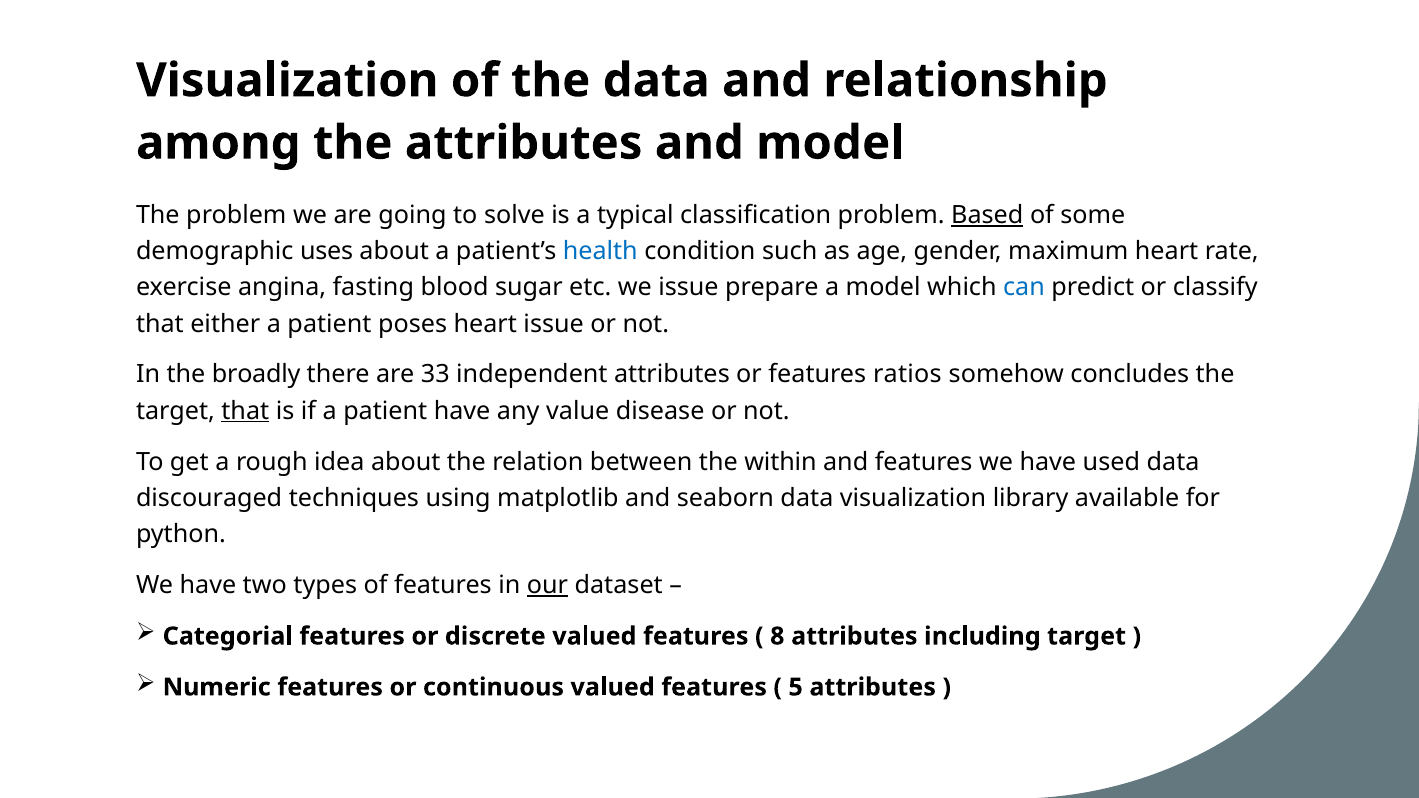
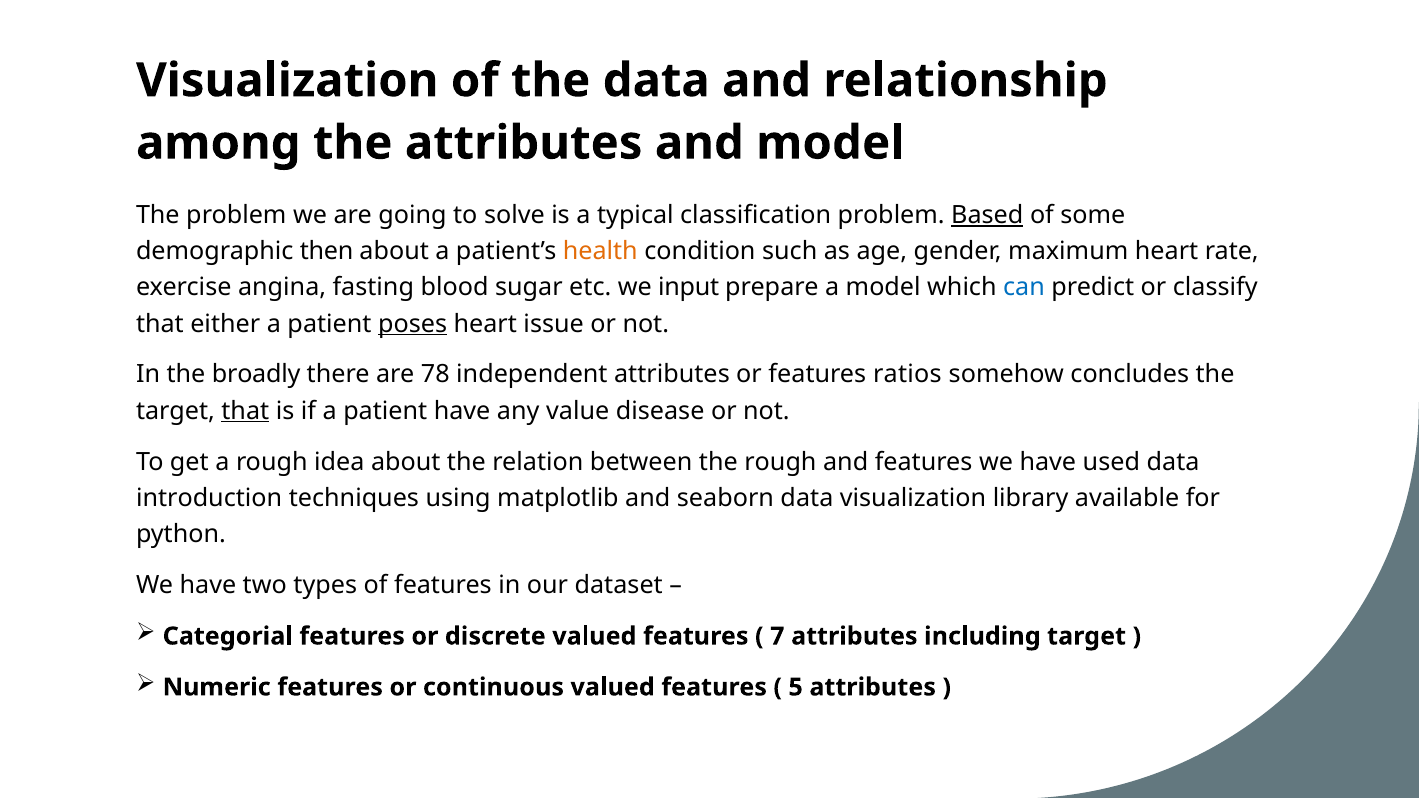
uses: uses -> then
health colour: blue -> orange
we issue: issue -> input
poses underline: none -> present
33: 33 -> 78
the within: within -> rough
discouraged: discouraged -> introduction
our underline: present -> none
8: 8 -> 7
